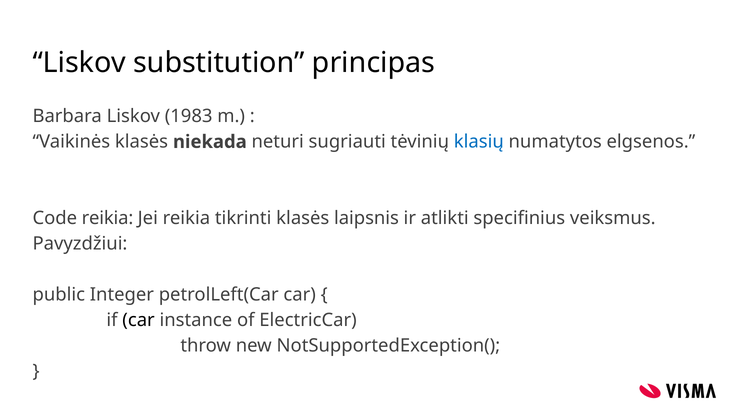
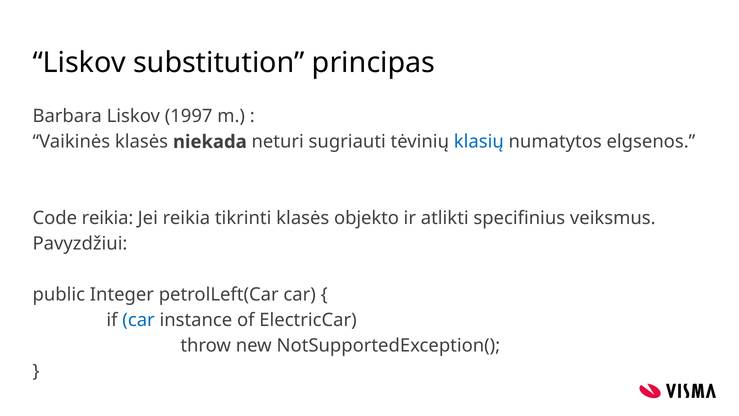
1983: 1983 -> 1997
laipsnis: laipsnis -> objekto
car at (139, 320) colour: black -> blue
